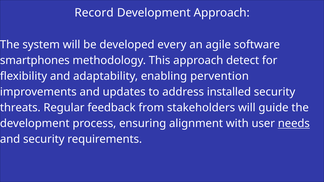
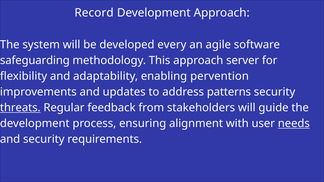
smartphones: smartphones -> safeguarding
detect: detect -> server
installed: installed -> patterns
threats underline: none -> present
